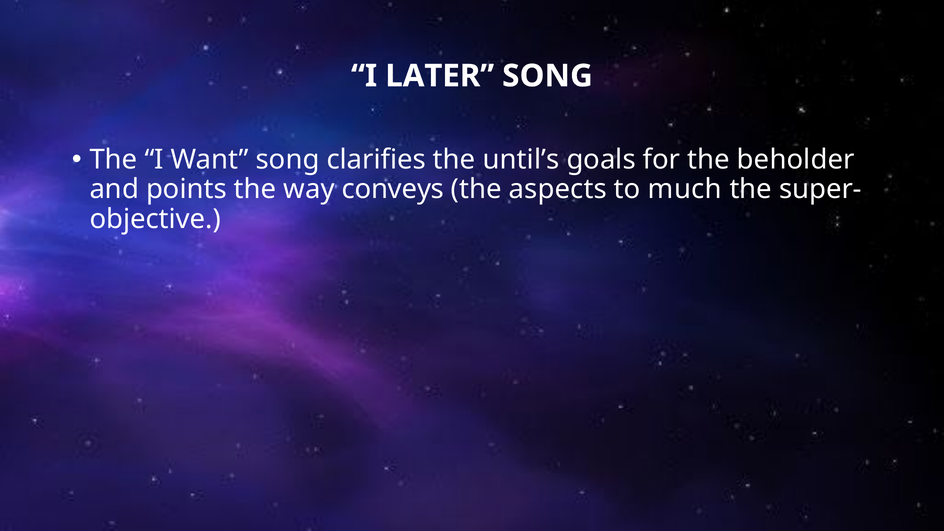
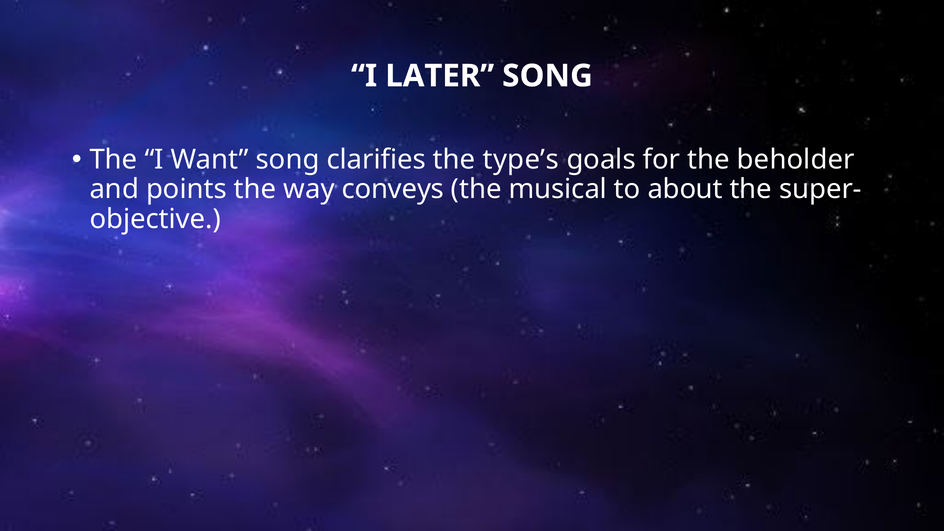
until’s: until’s -> type’s
aspects: aspects -> musical
much: much -> about
